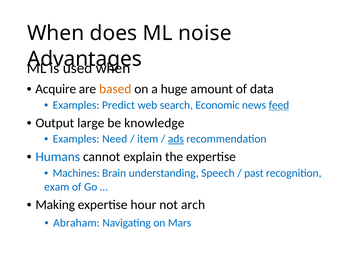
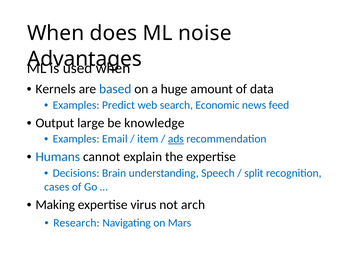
Acquire: Acquire -> Kernels
based colour: orange -> blue
feed underline: present -> none
Need: Need -> Email
Machines: Machines -> Decisions
past: past -> split
exam: exam -> cases
hour: hour -> virus
Abraham: Abraham -> Research
